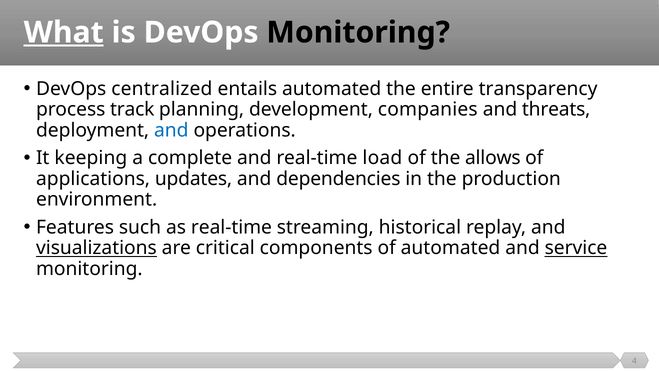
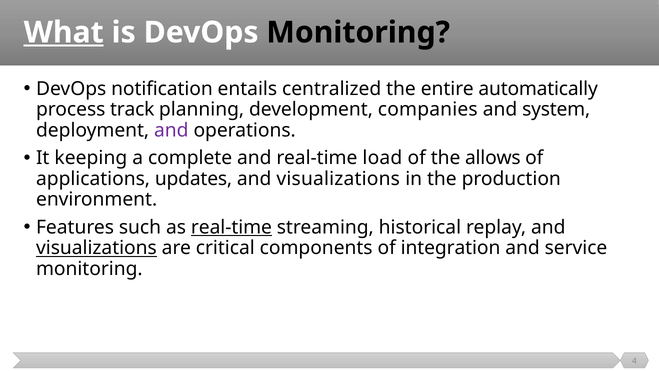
centralized: centralized -> notification
entails automated: automated -> centralized
transparency: transparency -> automatically
threats: threats -> system
and at (171, 130) colour: blue -> purple
dependencies at (338, 179): dependencies -> visualizations
real-time at (231, 227) underline: none -> present
of automated: automated -> integration
service underline: present -> none
